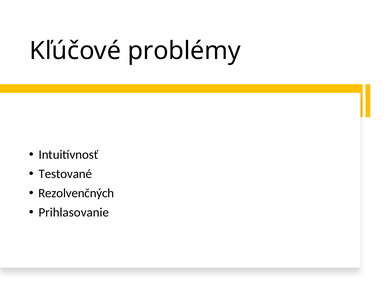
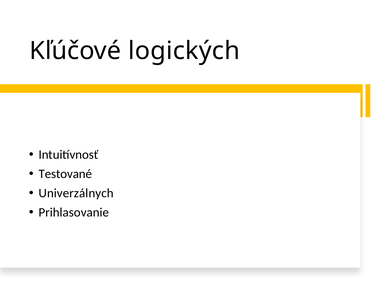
problémy: problémy -> logických
Rezolvenčných: Rezolvenčných -> Univerzálnych
